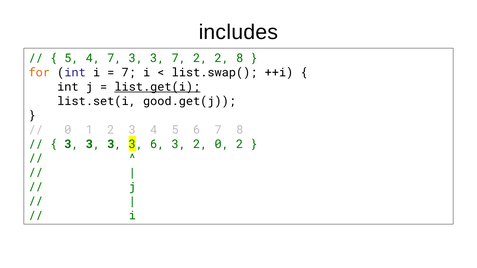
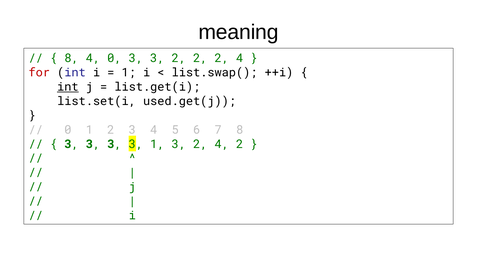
includes: includes -> meaning
5 at (71, 58): 5 -> 8
4 7: 7 -> 0
3 3 7: 7 -> 2
2 2 8: 8 -> 4
for colour: orange -> red
7 at (129, 73): 7 -> 1
int at (68, 87) underline: none -> present
list.get(i underline: present -> none
good.get(j: good.get(j -> used.get(j
3 6: 6 -> 1
3 2 0: 0 -> 4
